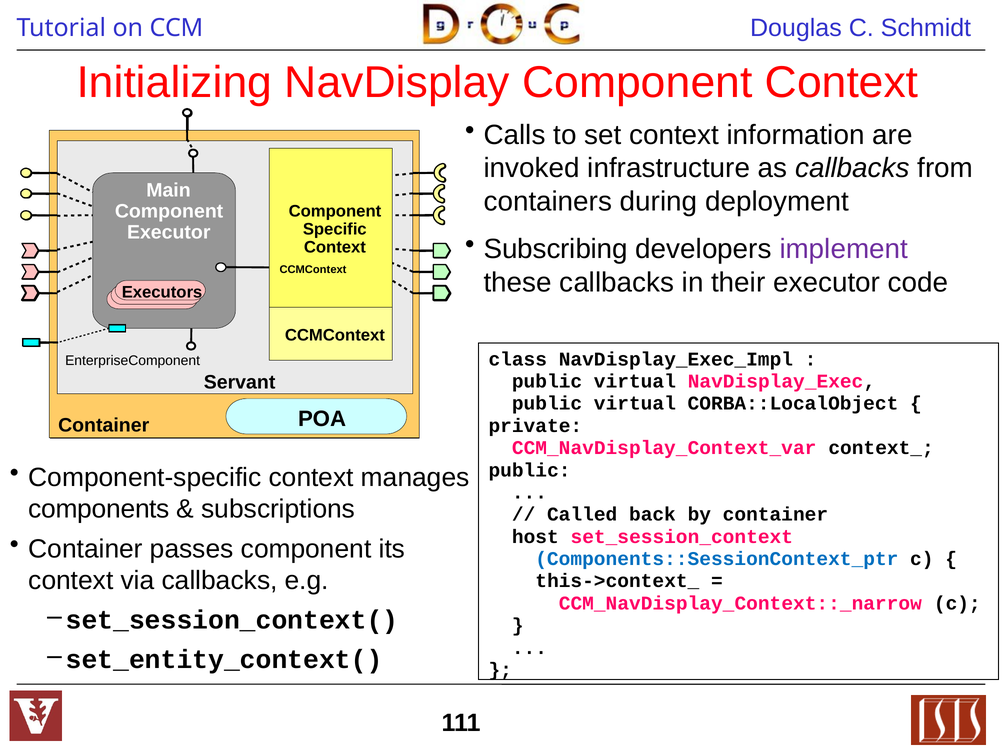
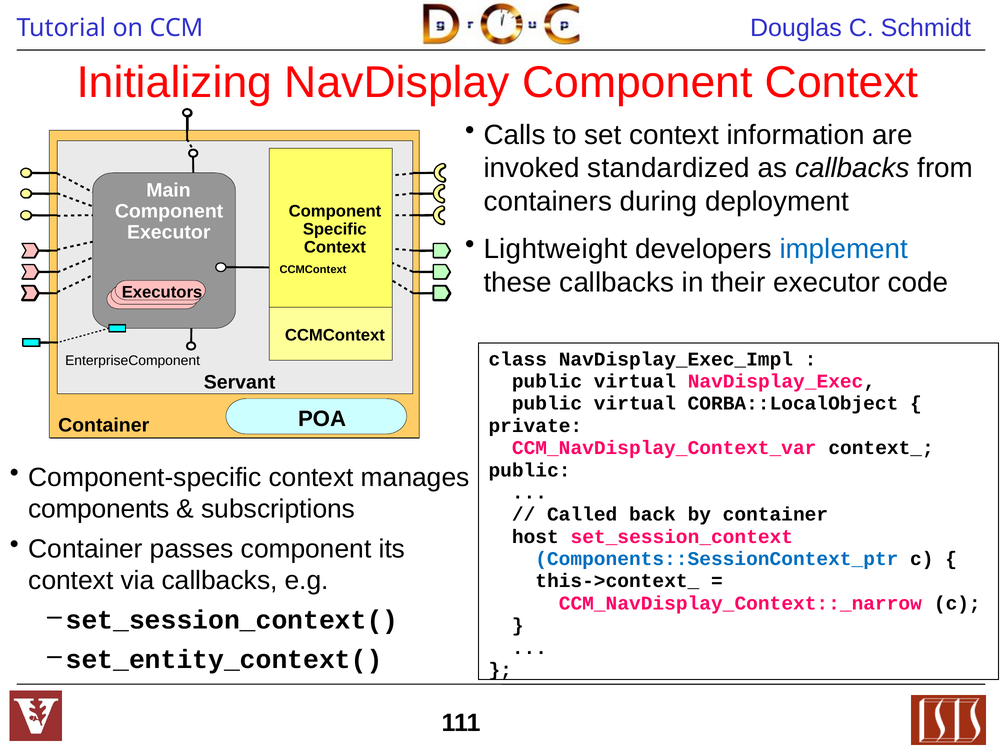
infrastructure: infrastructure -> standardized
Subscribing: Subscribing -> Lightweight
implement colour: purple -> blue
